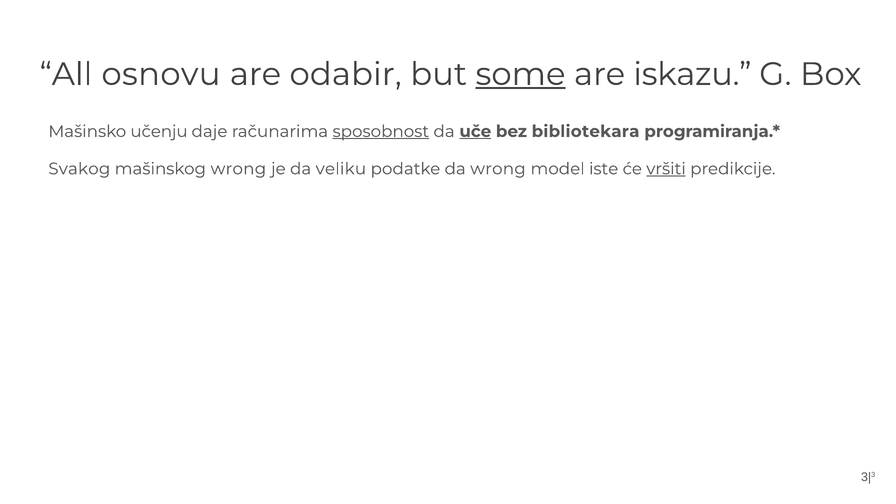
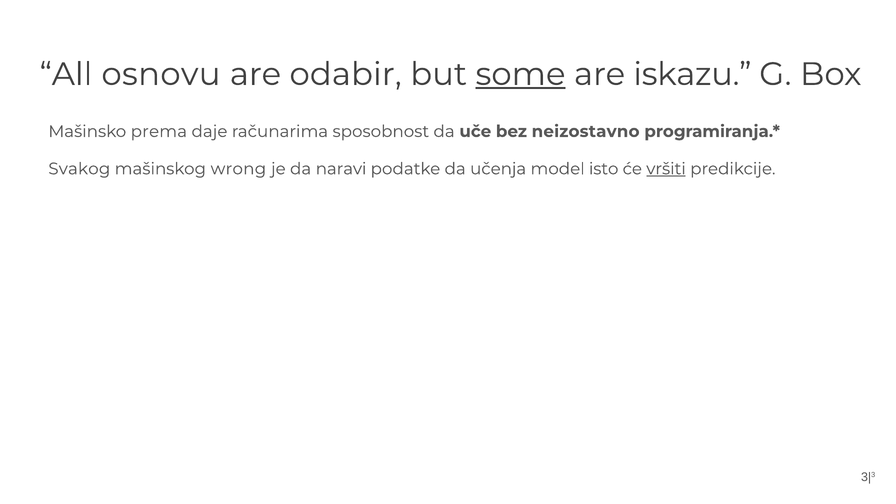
učenju: učenju -> prema
sposobnost underline: present -> none
uče underline: present -> none
bibliotekara: bibliotekara -> neizostavno
veliku: veliku -> naravi
da wrong: wrong -> učenja
iste: iste -> isto
